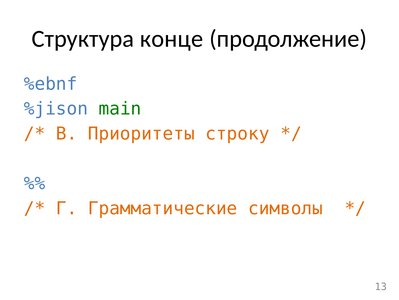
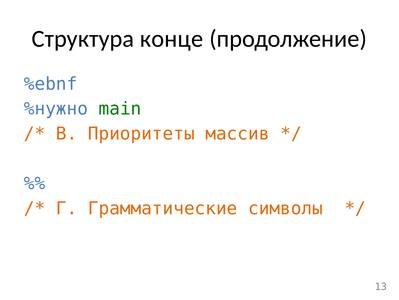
%jison: %jison -> %нужно
строку: строку -> массив
